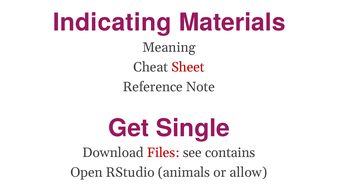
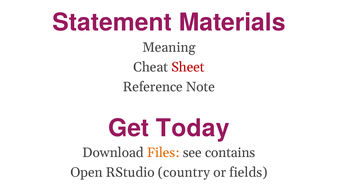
Indicating: Indicating -> Statement
Single: Single -> Today
Files colour: red -> orange
animals: animals -> country
allow: allow -> fields
